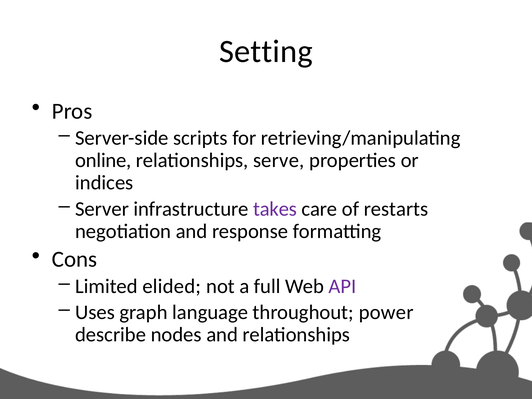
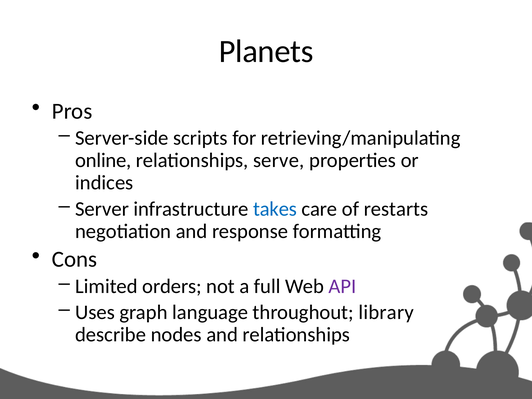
Setting: Setting -> Planets
takes colour: purple -> blue
elided: elided -> orders
power: power -> library
